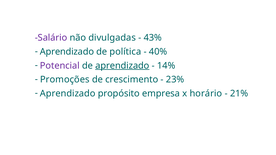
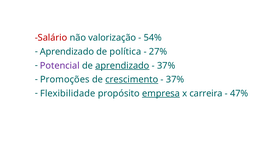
Salário colour: purple -> red
divulgadas: divulgadas -> valorização
43%: 43% -> 54%
40%: 40% -> 27%
14% at (166, 66): 14% -> 37%
crescimento underline: none -> present
23% at (175, 80): 23% -> 37%
Aprendizado at (68, 94): Aprendizado -> Flexibilidade
empresa underline: none -> present
horário: horário -> carreira
21%: 21% -> 47%
